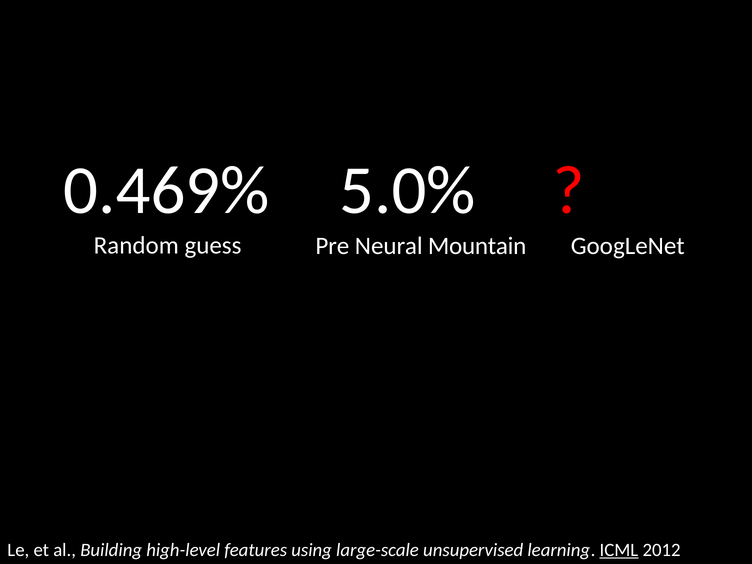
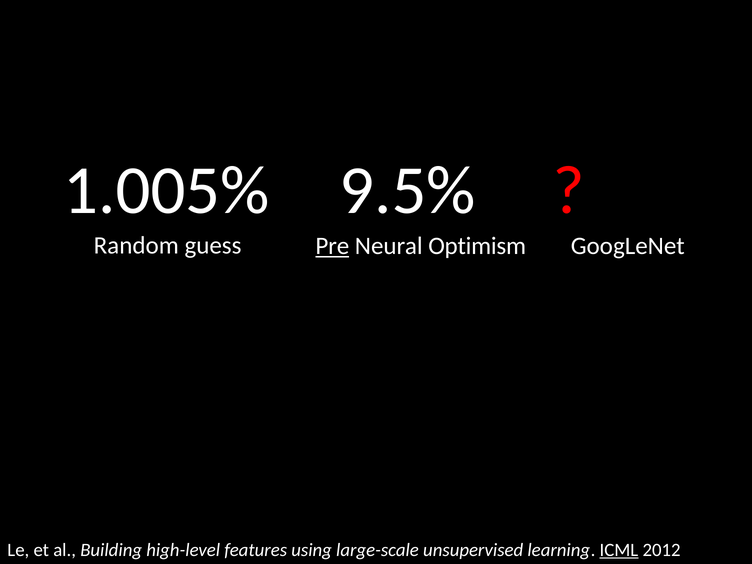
0.469%: 0.469% -> 1.005%
5.0%: 5.0% -> 9.5%
Pre underline: none -> present
Mountain: Mountain -> Optimism
